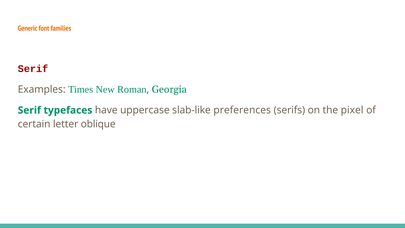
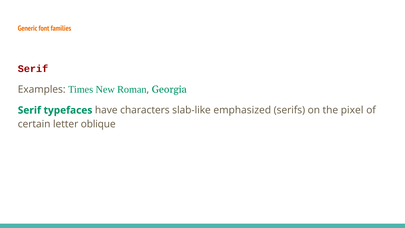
uppercase: uppercase -> characters
preferences: preferences -> emphasized
